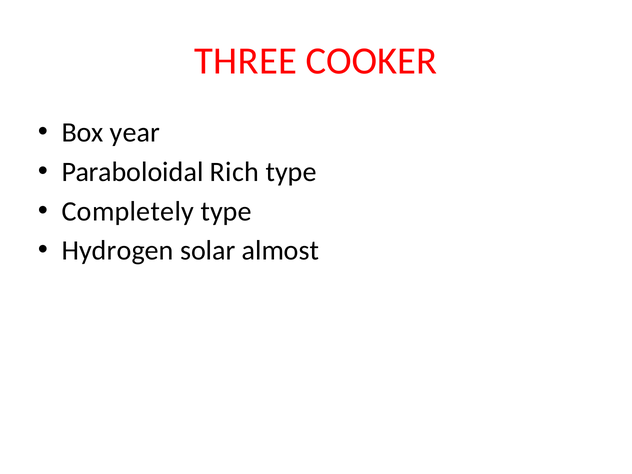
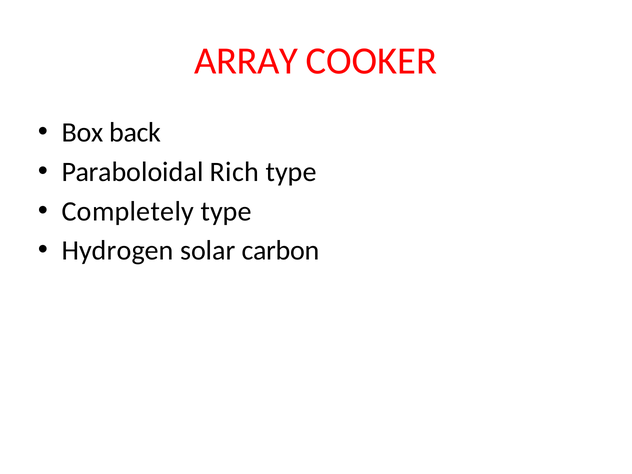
THREE: THREE -> ARRAY
year: year -> back
almost: almost -> carbon
